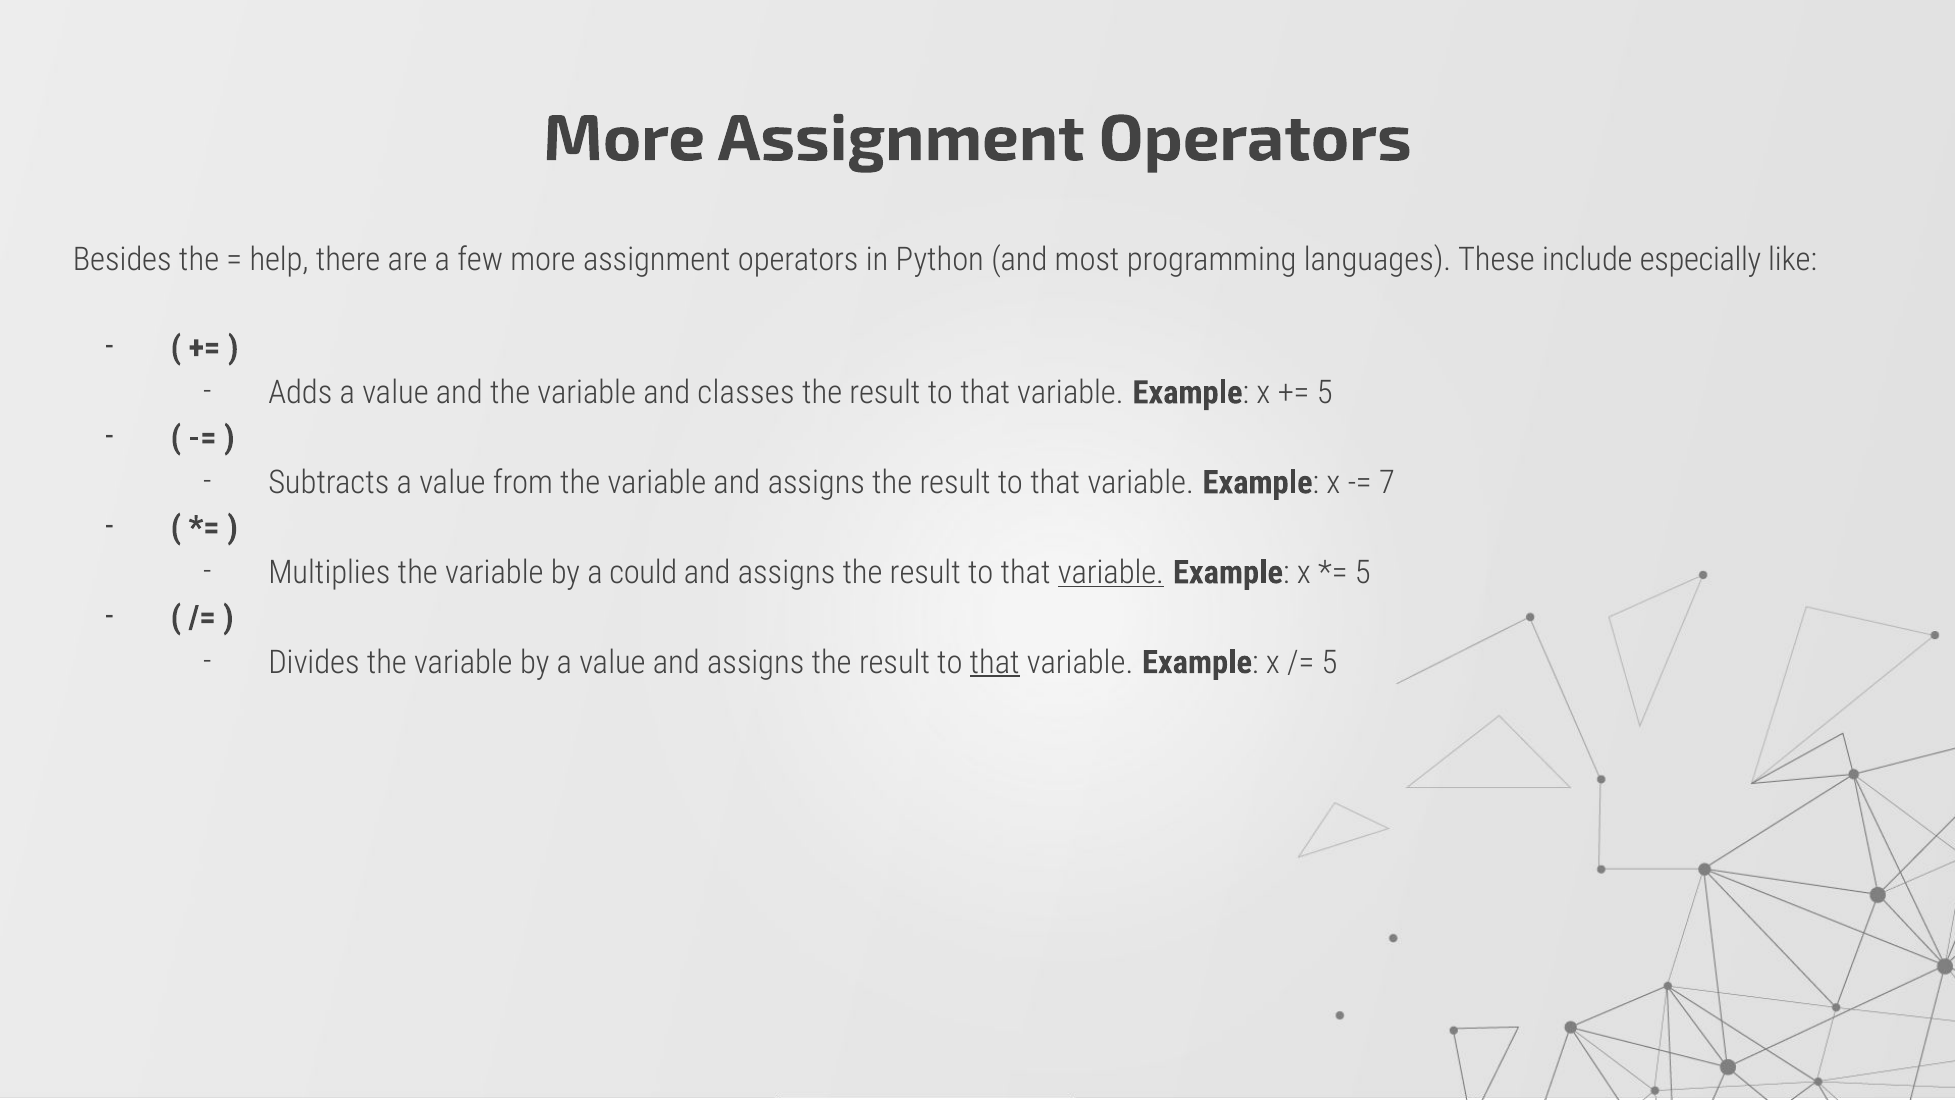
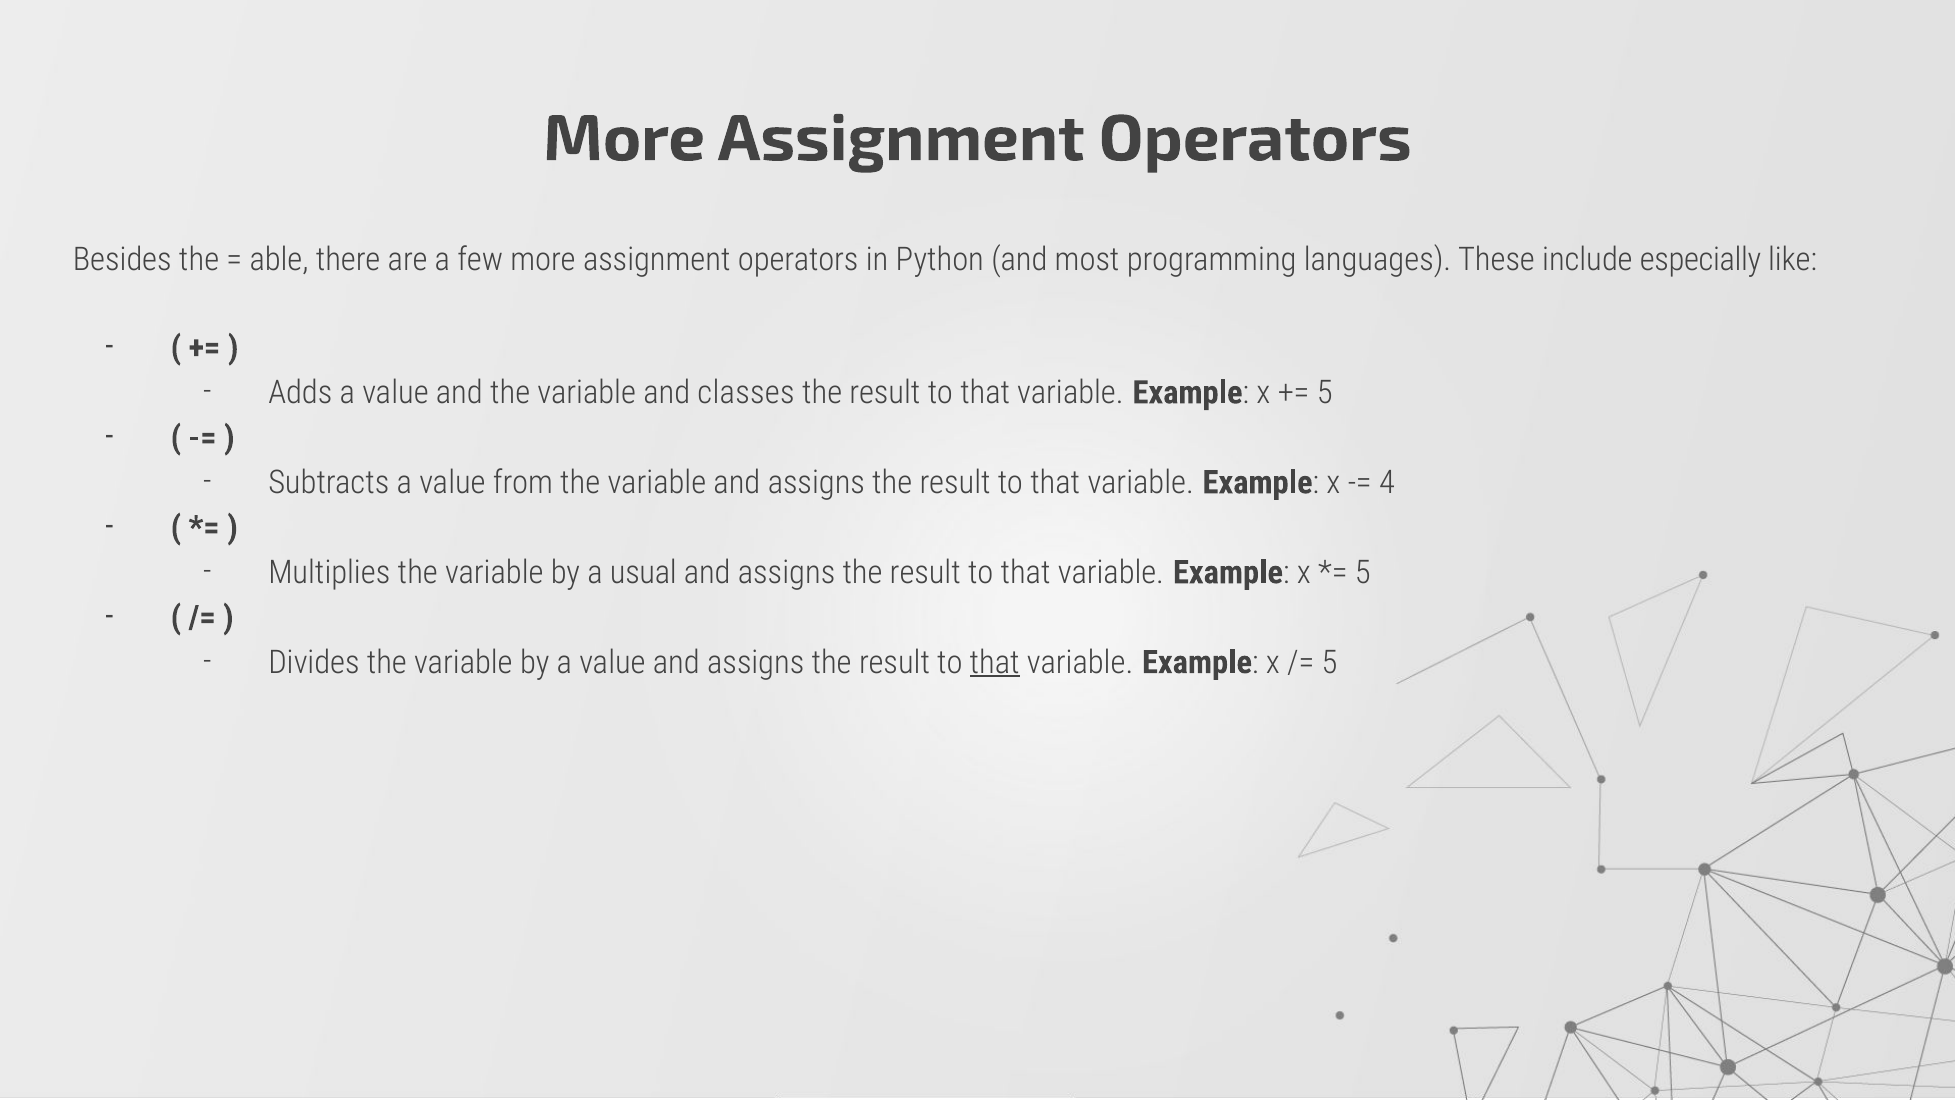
help: help -> able
7: 7 -> 4
could: could -> usual
variable at (1111, 572) underline: present -> none
